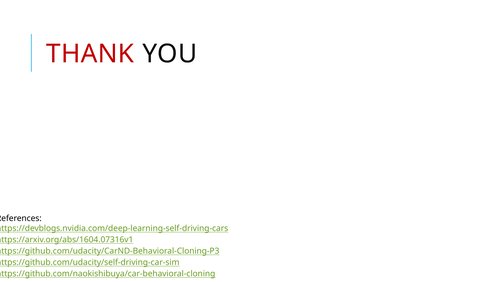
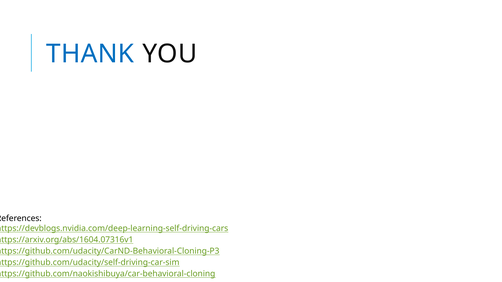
THANK colour: red -> blue
